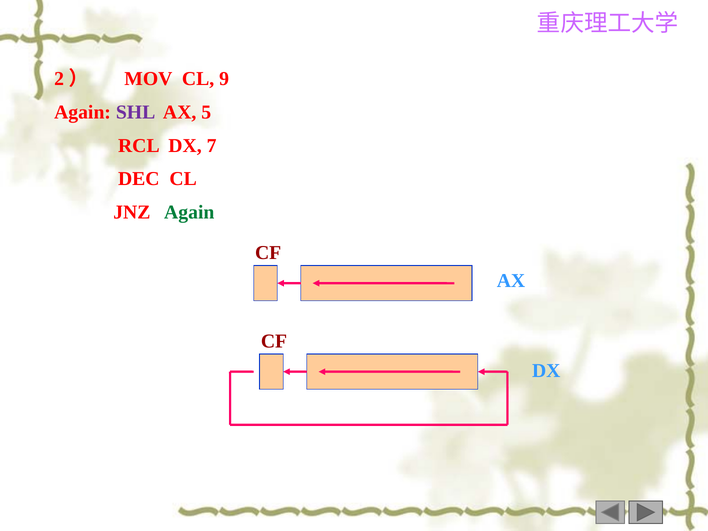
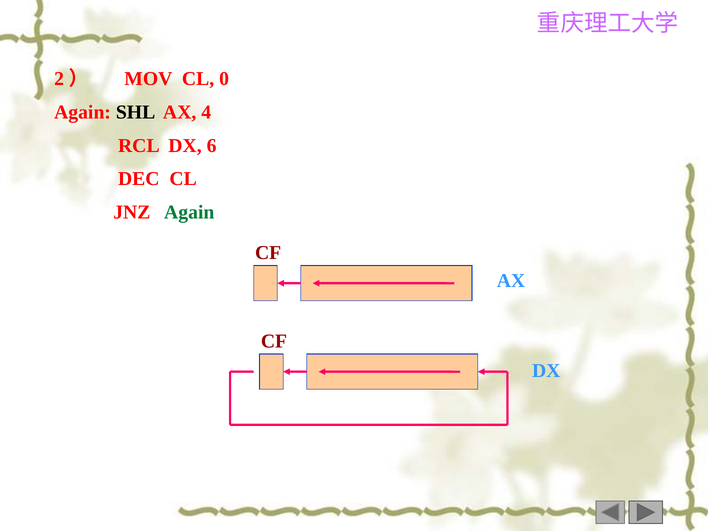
9: 9 -> 0
SHL colour: purple -> black
5: 5 -> 4
7: 7 -> 6
